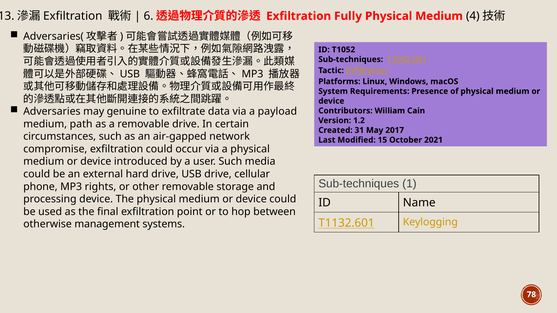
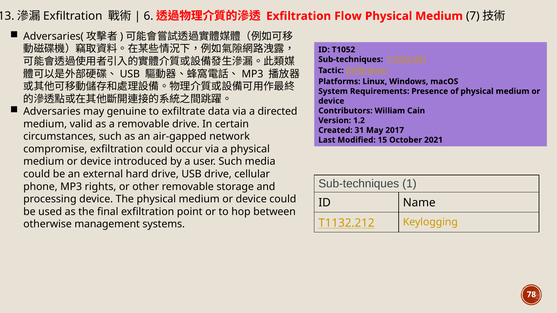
Fully: Fully -> Flow
4: 4 -> 7
payload: payload -> directed
path: path -> valid
T1132.601: T1132.601 -> T1132.212
